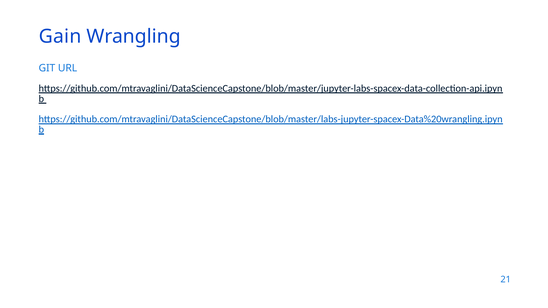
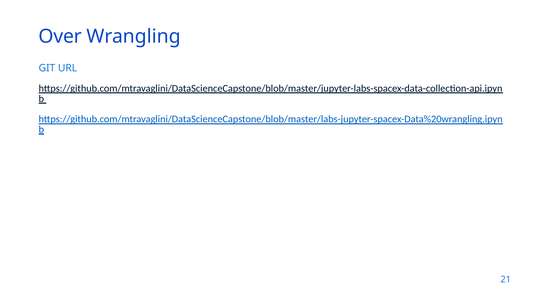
Gain: Gain -> Over
